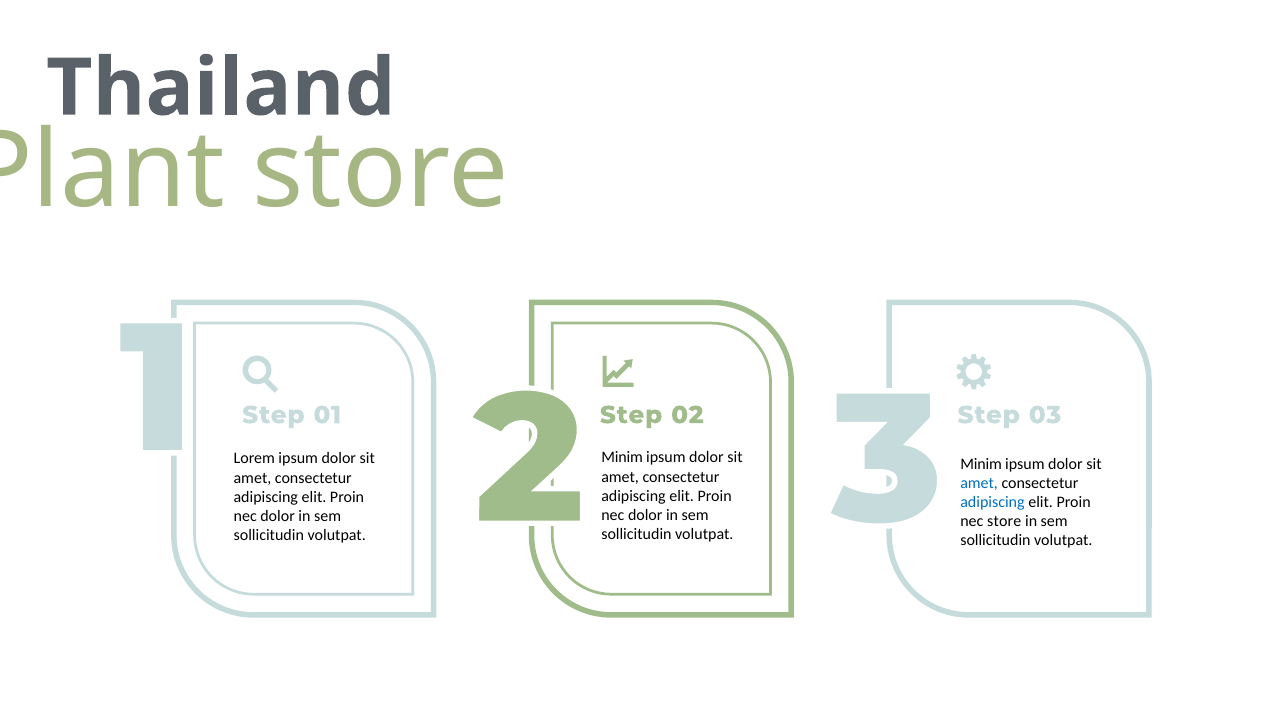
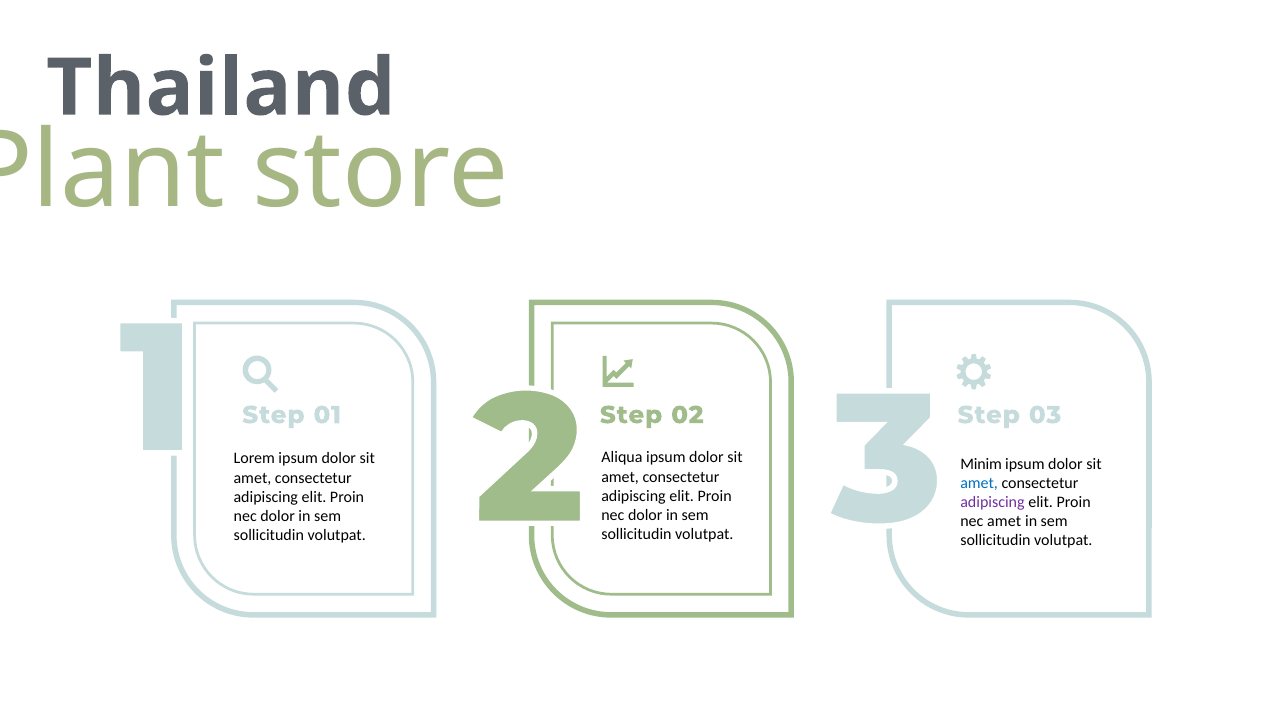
Minim at (622, 458): Minim -> Aliqua
adipiscing at (992, 502) colour: blue -> purple
nec store: store -> amet
